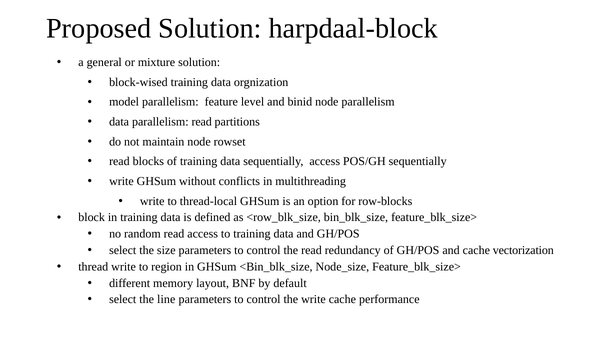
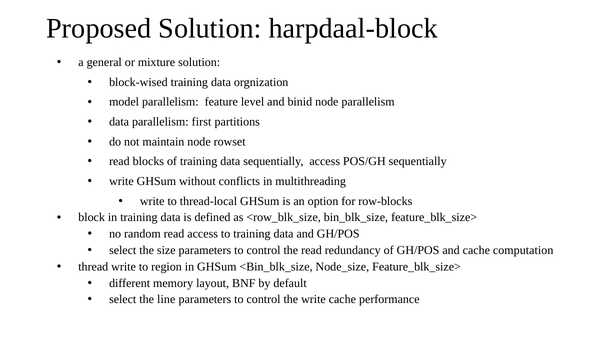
parallelism read: read -> first
vectorization: vectorization -> computation
